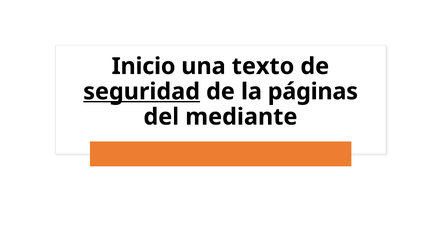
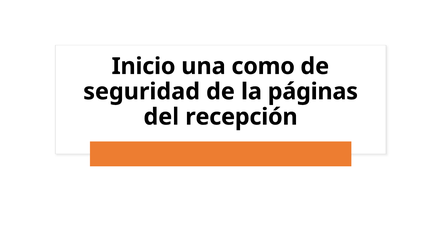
texto: texto -> como
seguridad underline: present -> none
mediante: mediante -> recepción
